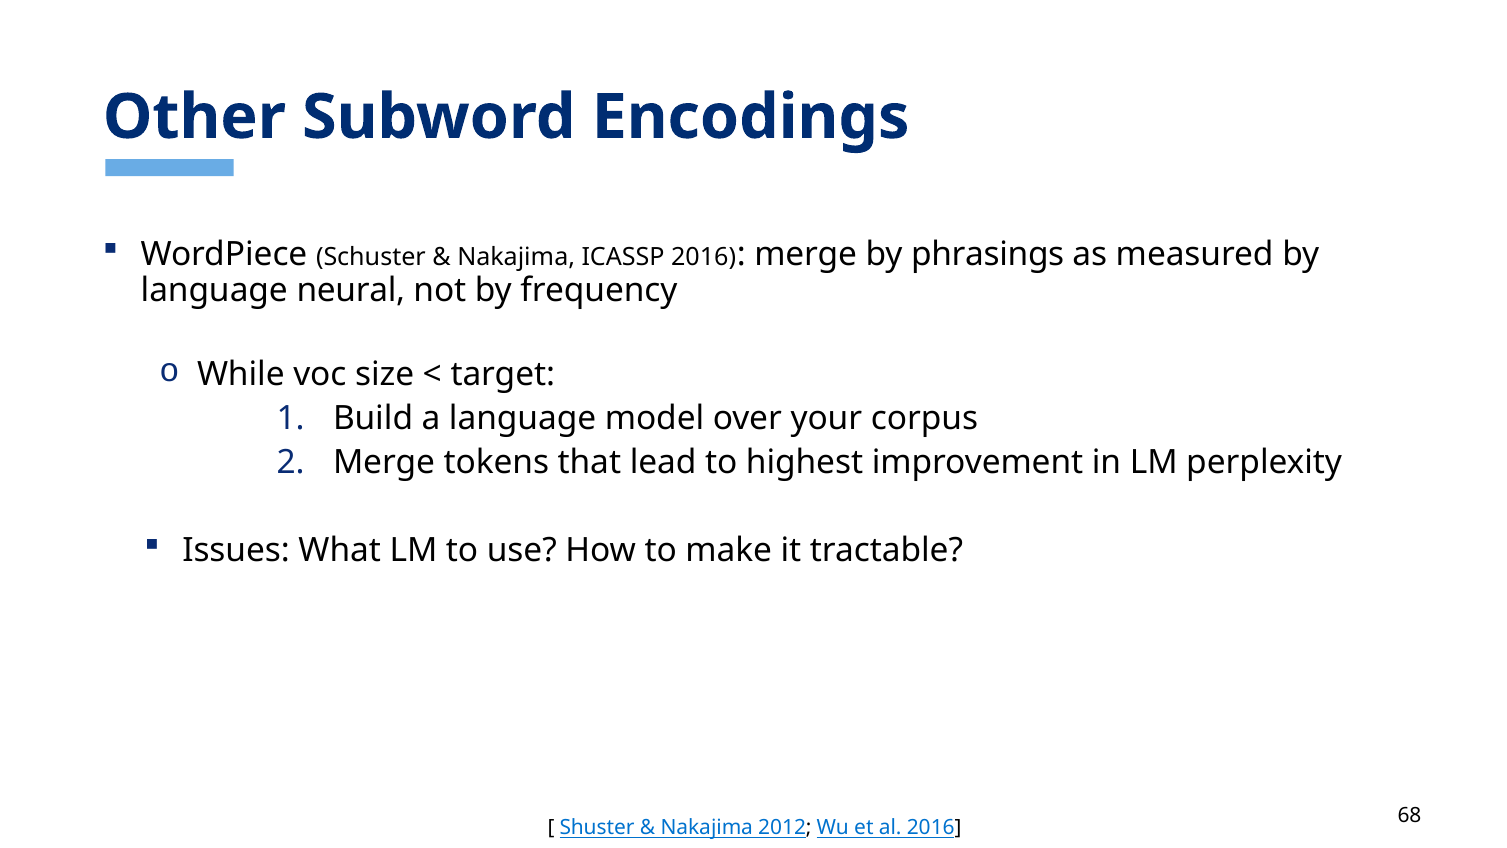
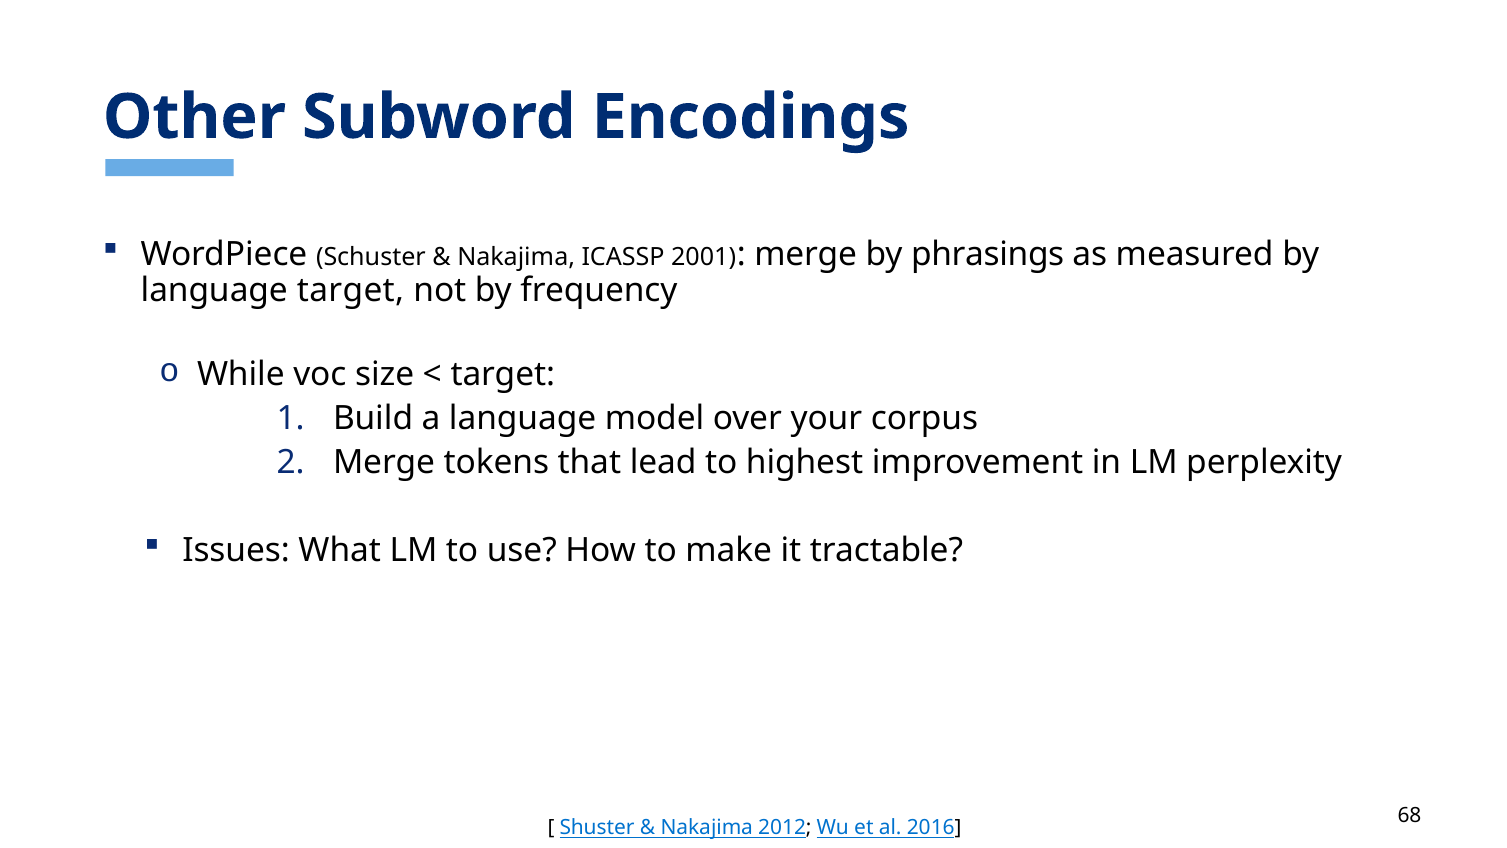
ICASSP 2016: 2016 -> 2001
language neural: neural -> target
